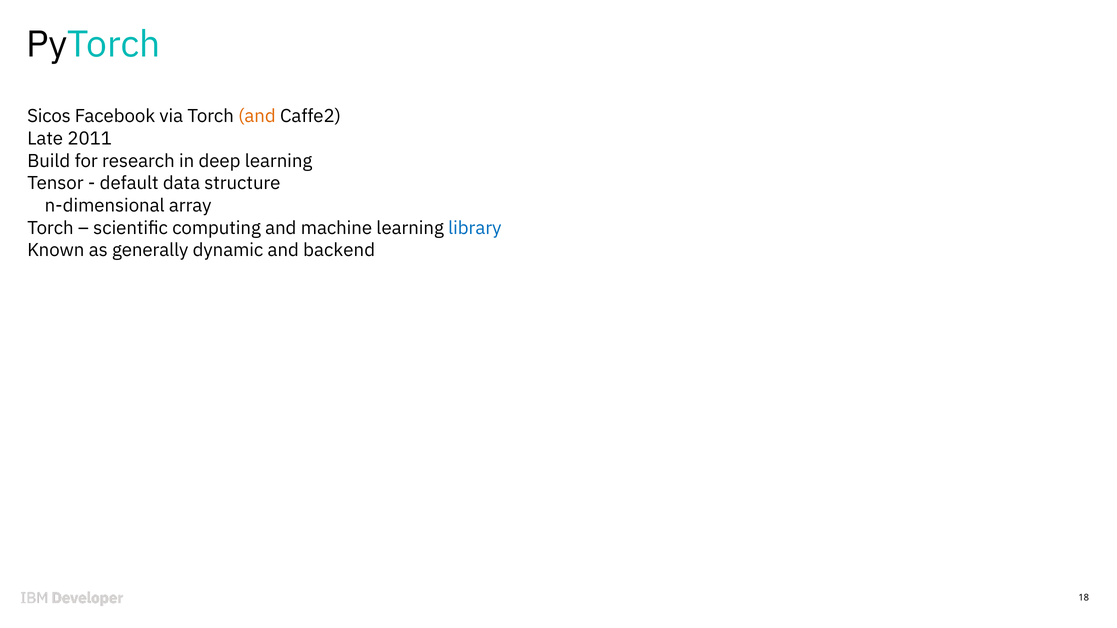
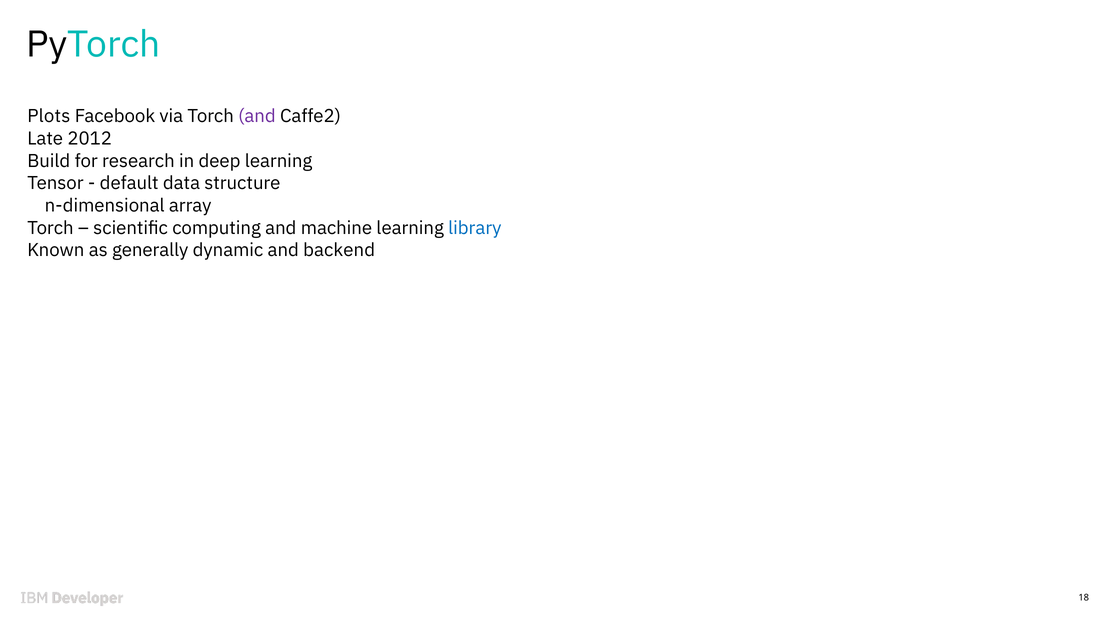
Sicos: Sicos -> Plots
and at (257, 116) colour: orange -> purple
2011: 2011 -> 2012
